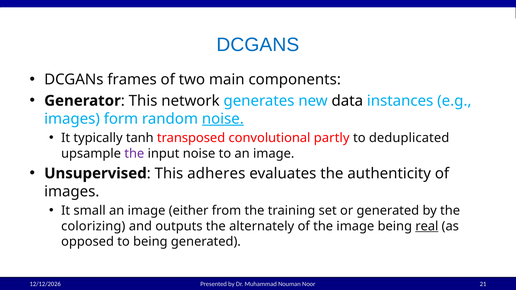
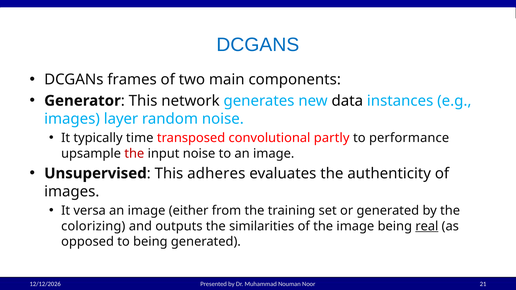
form: form -> layer
noise at (223, 119) underline: present -> none
tanh: tanh -> time
deduplicated: deduplicated -> performance
the at (134, 154) colour: purple -> red
small: small -> versa
alternately: alternately -> similarities
